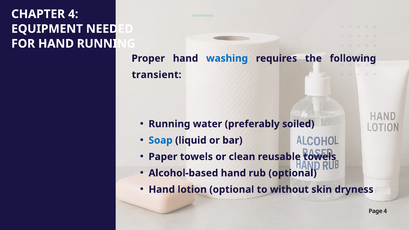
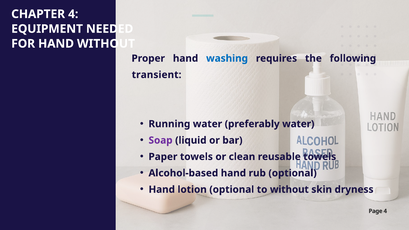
HAND RUNNING: RUNNING -> WITHOUT
preferably soiled: soiled -> water
Soap colour: blue -> purple
